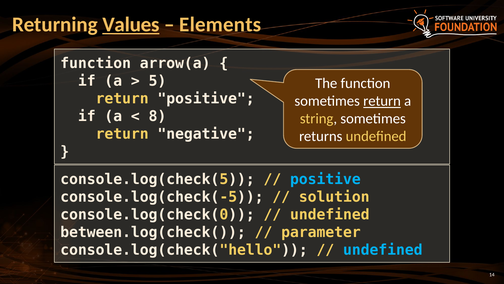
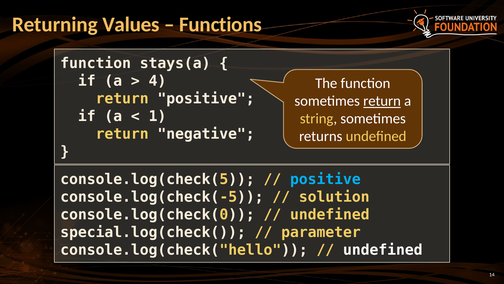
Values underline: present -> none
Elements: Elements -> Functions
arrow(a: arrow(a -> stays(a
5: 5 -> 4
8: 8 -> 1
between.log(check(: between.log(check( -> special.log(check(
undefined at (383, 250) colour: light blue -> white
